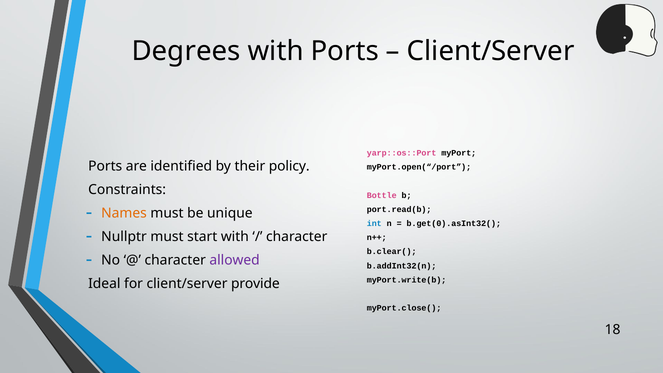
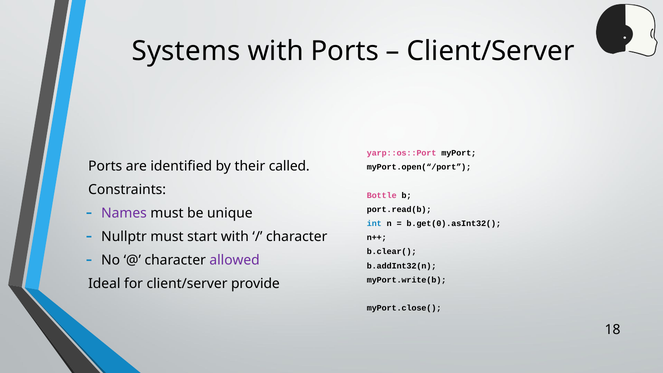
Degrees: Degrees -> Systems
policy: policy -> called
Names colour: orange -> purple
